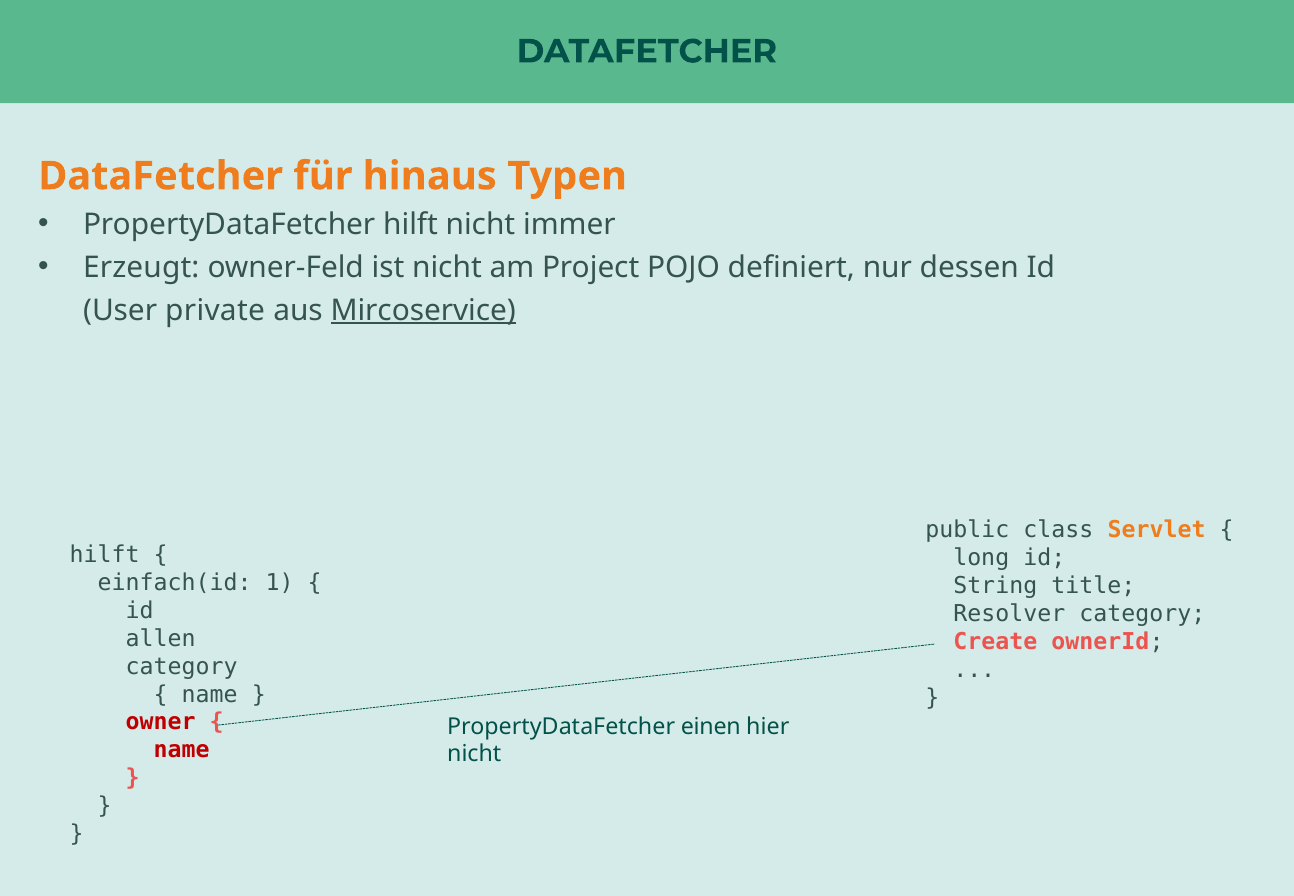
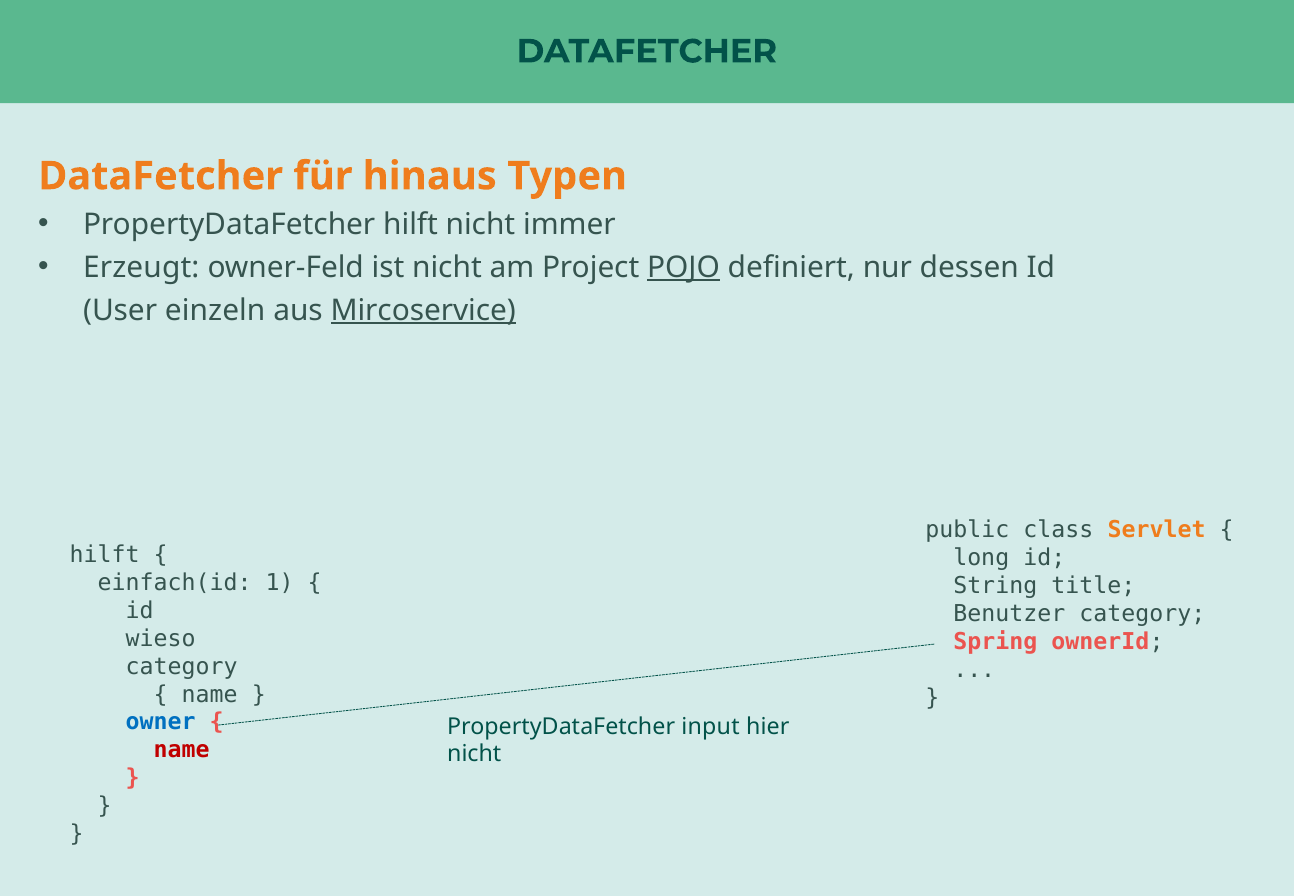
POJO underline: none -> present
private: private -> einzeln
Resolver: Resolver -> Benutzer
allen: allen -> wieso
Create: Create -> Spring
owner colour: red -> blue
einen: einen -> input
